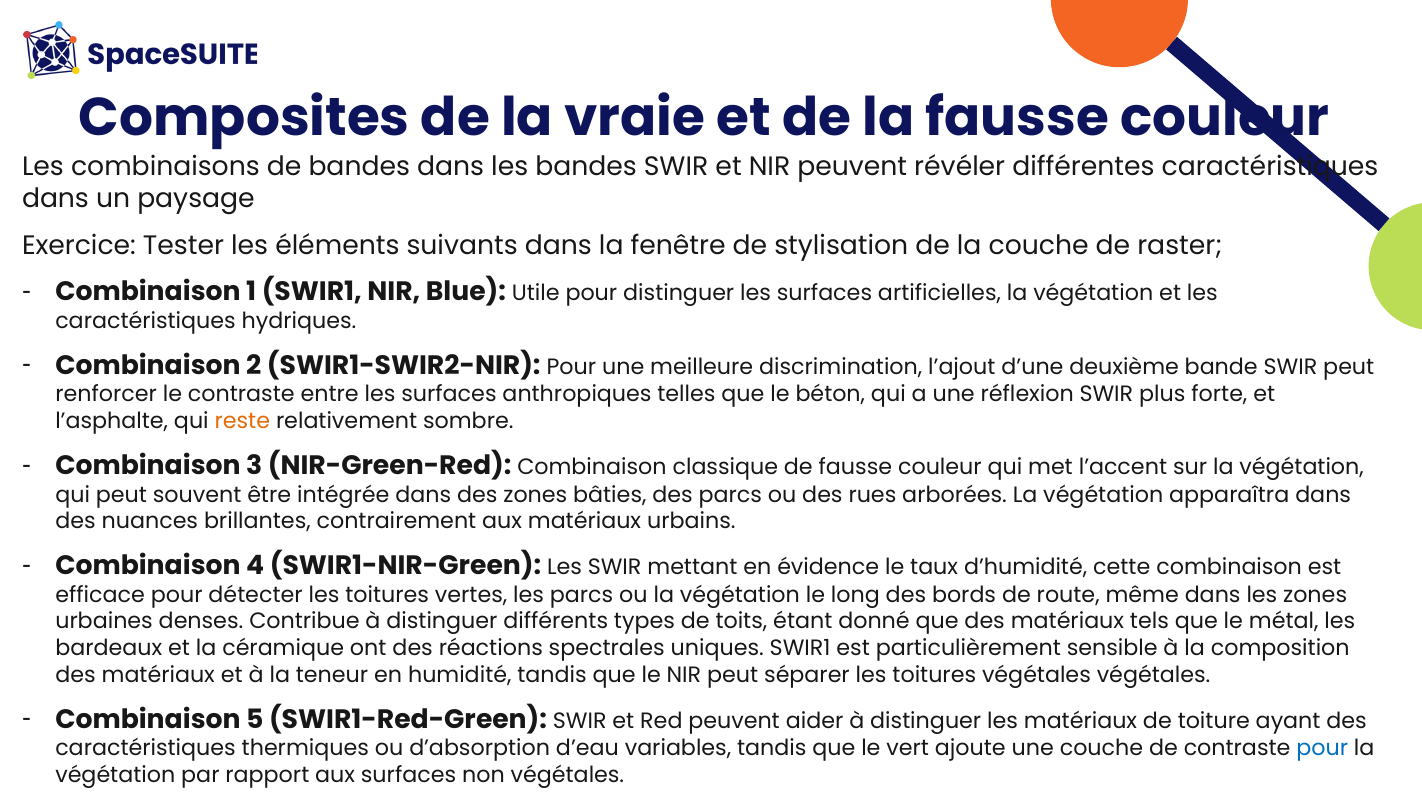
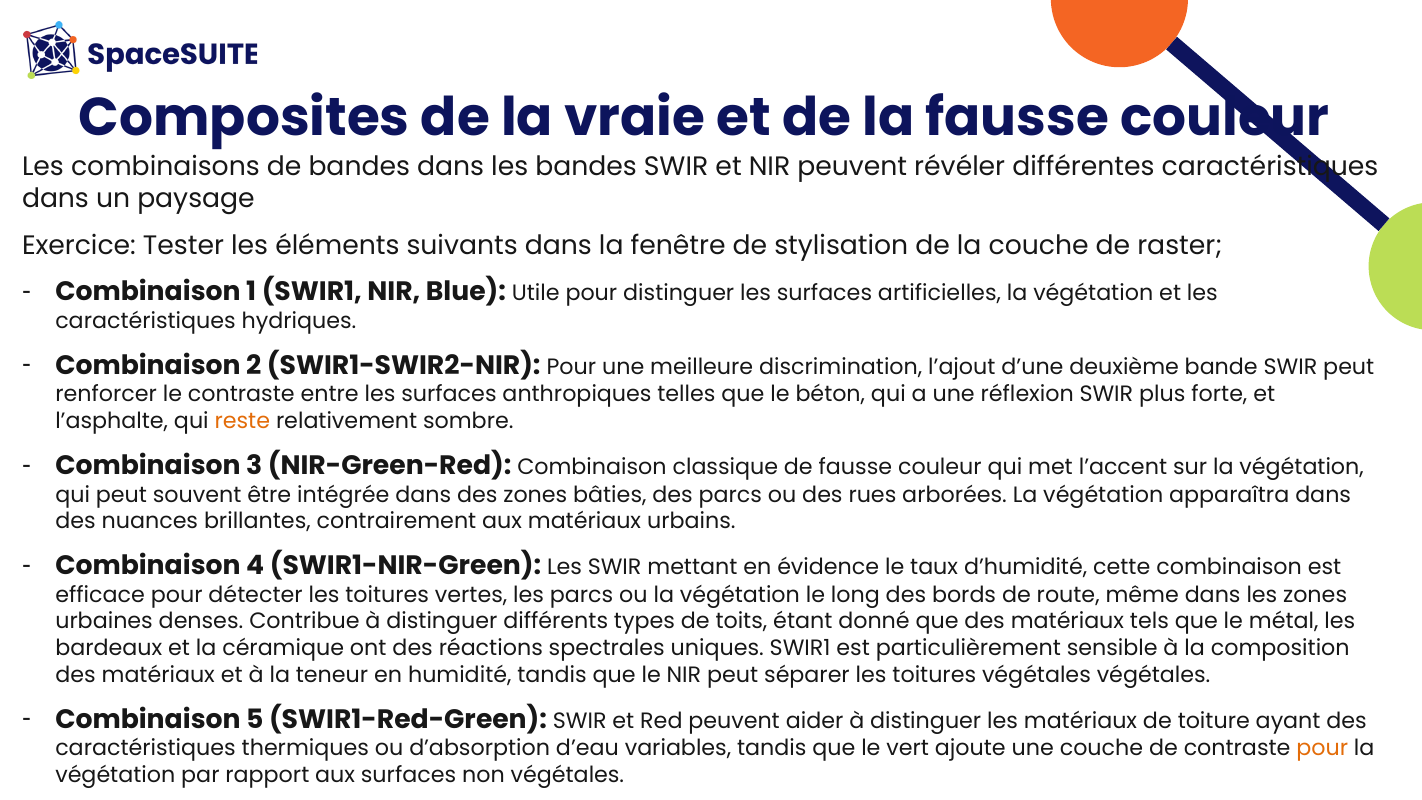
pour at (1322, 748) colour: blue -> orange
